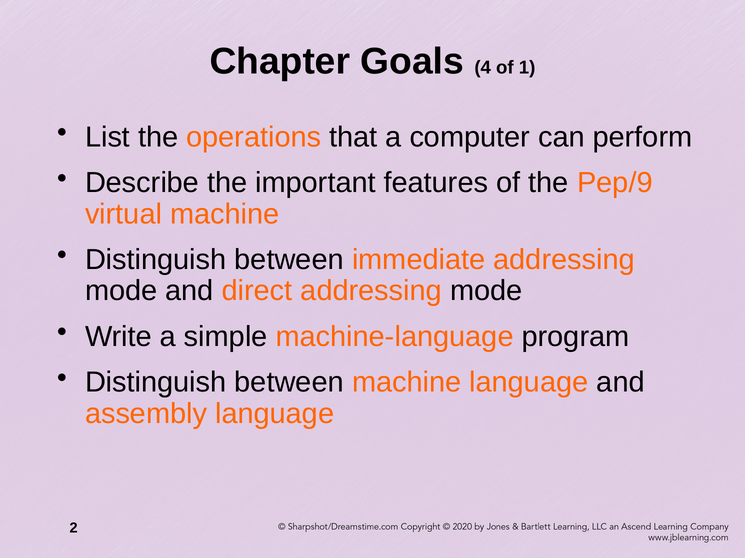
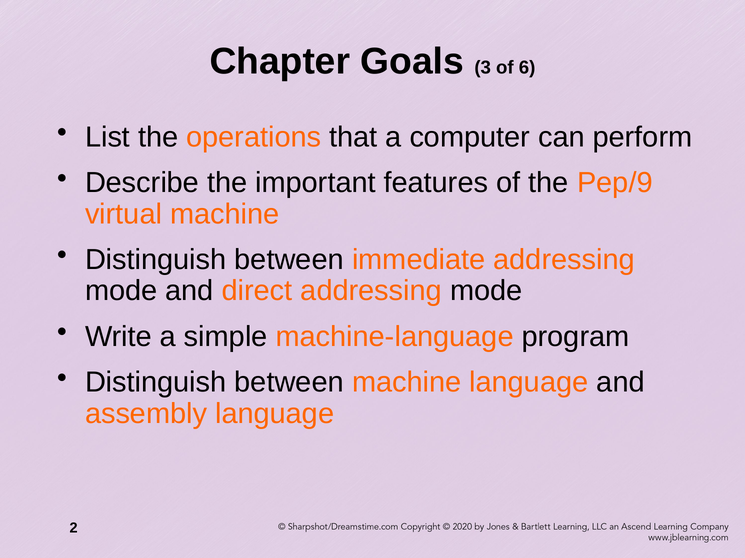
4: 4 -> 3
1: 1 -> 6
